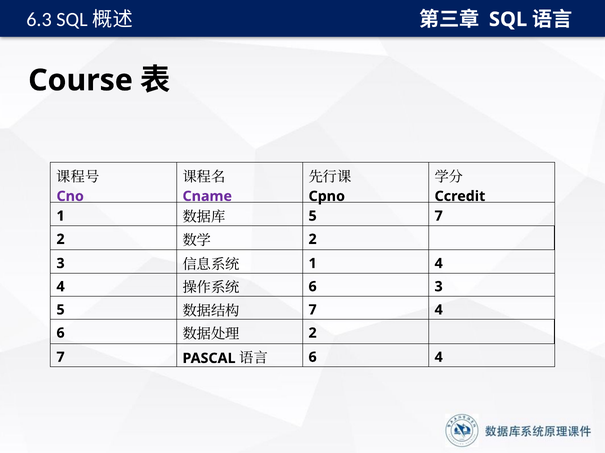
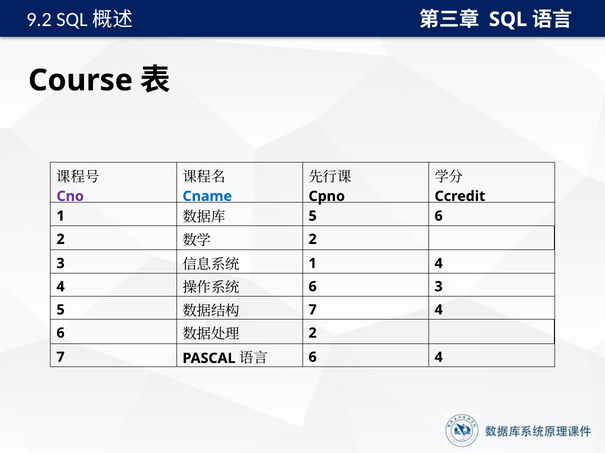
6.3: 6.3 -> 9.2
Cname colour: purple -> blue
5 7: 7 -> 6
